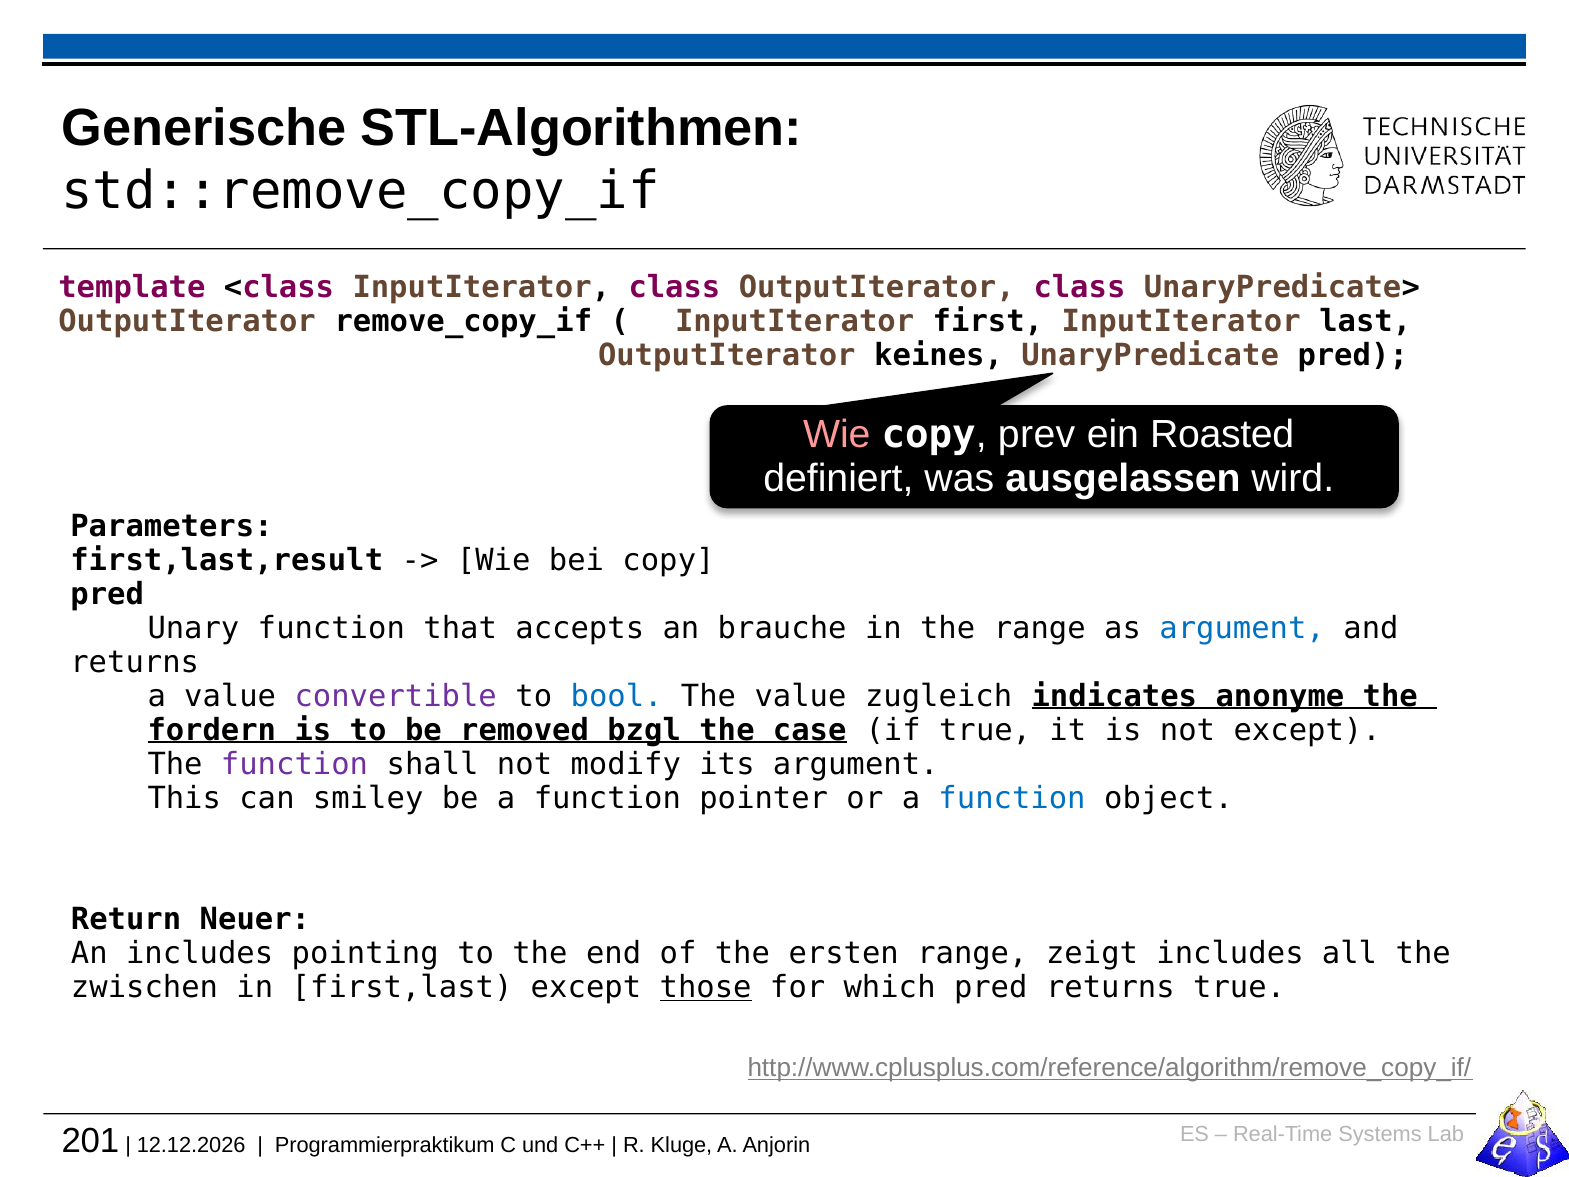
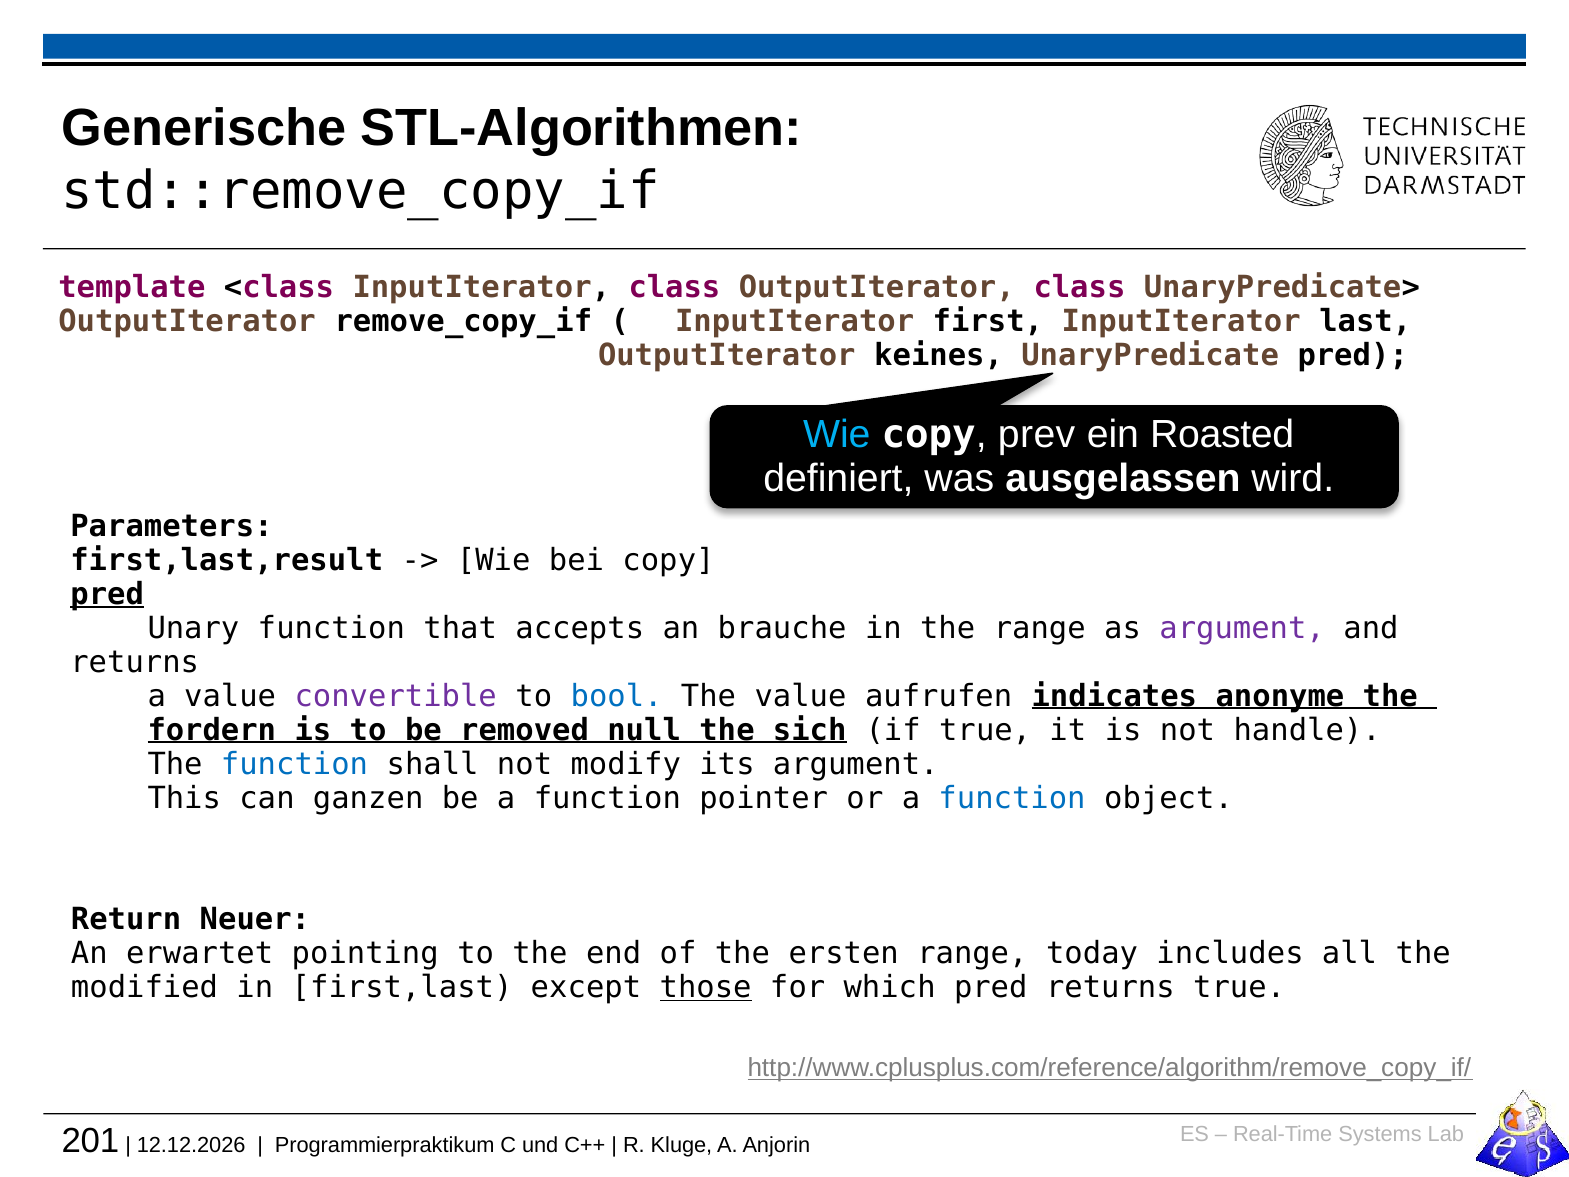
Wie at (837, 435) colour: pink -> light blue
pred at (107, 594) underline: none -> present
argument at (1242, 628) colour: blue -> purple
zugleich: zugleich -> aufrufen
bzgl: bzgl -> null
case: case -> sich
not except: except -> handle
function at (295, 764) colour: purple -> blue
smiley: smiley -> ganzen
An includes: includes -> erwartet
zeigt: zeigt -> today
zwischen: zwischen -> modified
